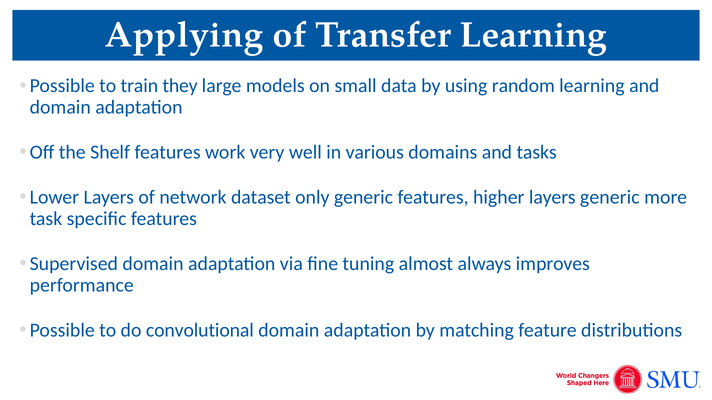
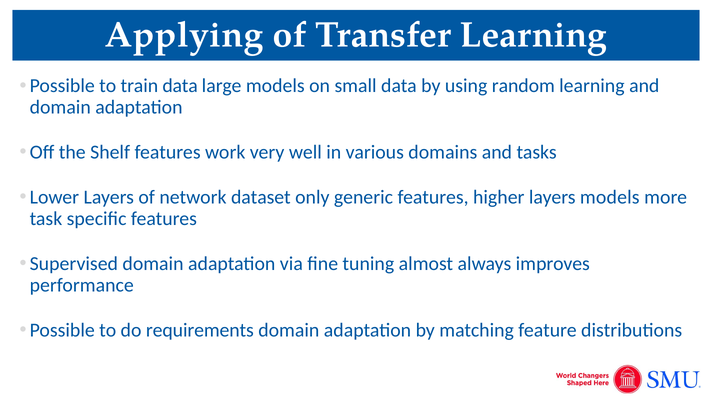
train they: they -> data
layers generic: generic -> models
convolutional: convolutional -> requirements
